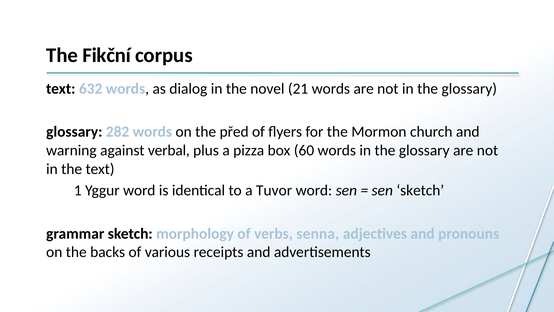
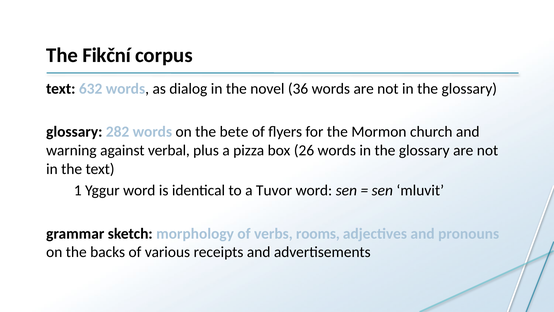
21: 21 -> 36
před: před -> bete
60: 60 -> 26
sen sketch: sketch -> mluvit
senna: senna -> rooms
